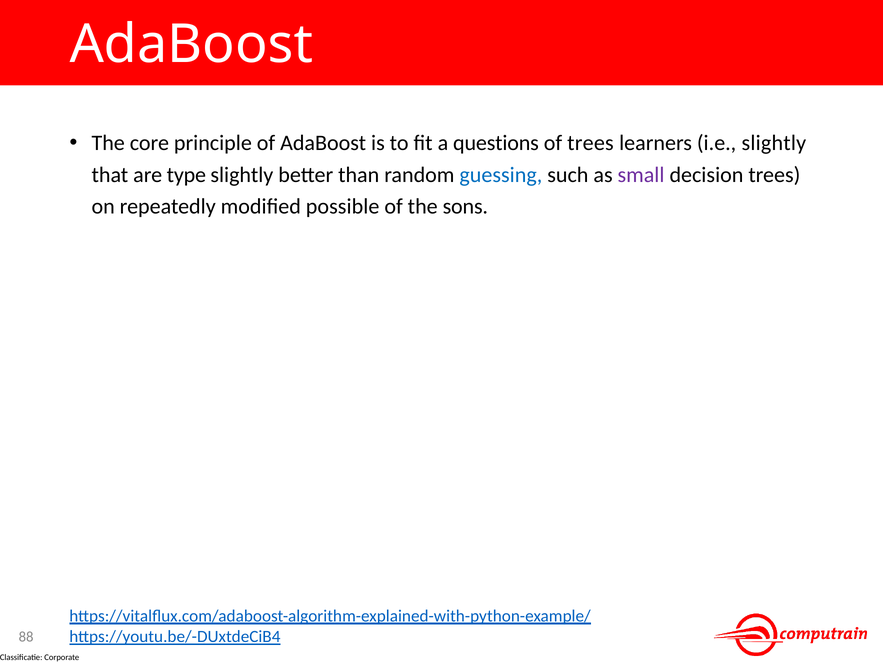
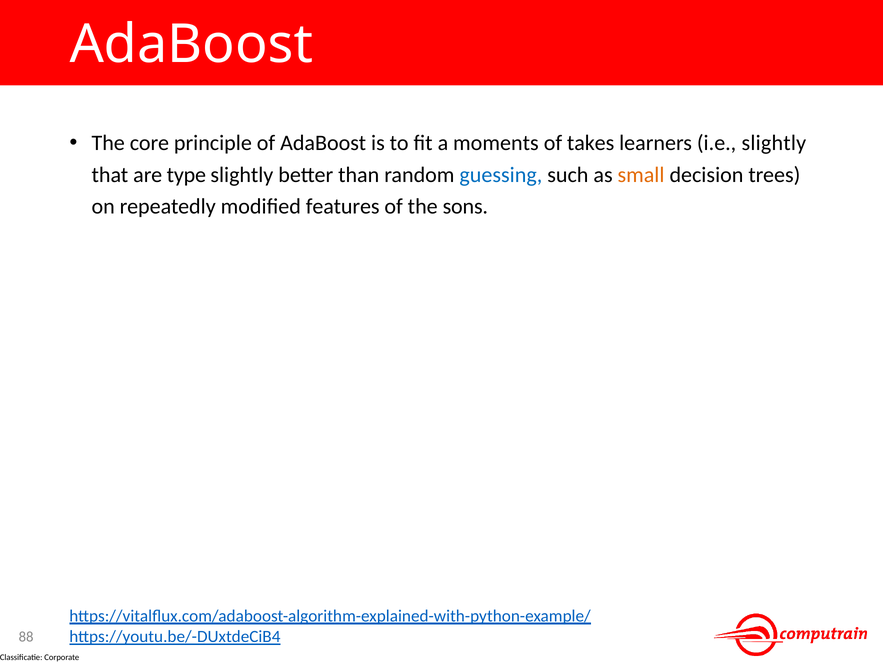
questions: questions -> moments
of trees: trees -> takes
small colour: purple -> orange
possible: possible -> features
